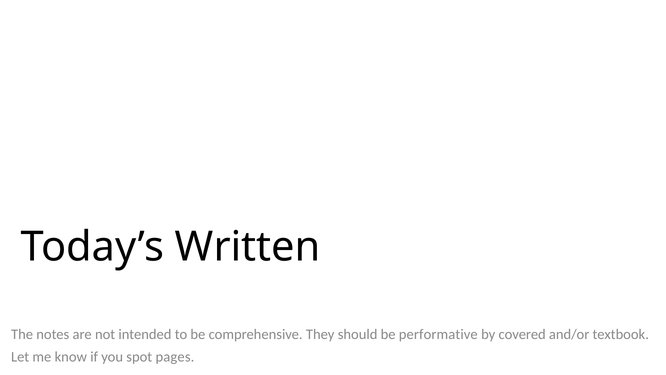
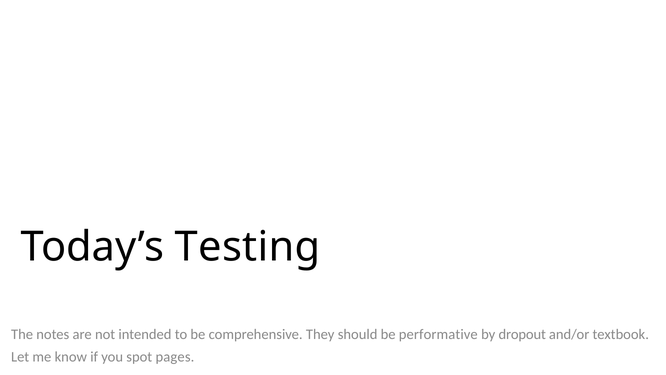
Written: Written -> Testing
covered: covered -> dropout
